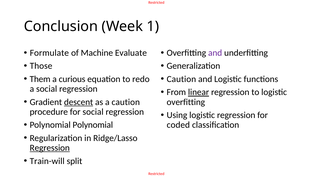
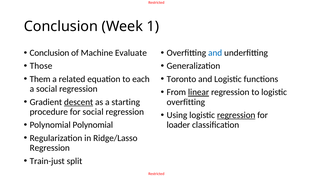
Formulate at (49, 53): Formulate -> Conclusion
and at (215, 53) colour: purple -> blue
curious: curious -> related
redo: redo -> each
Caution at (181, 79): Caution -> Toronto
a caution: caution -> starting
regression at (236, 115) underline: none -> present
coded: coded -> loader
Regression at (50, 148) underline: present -> none
Train-will: Train-will -> Train-just
